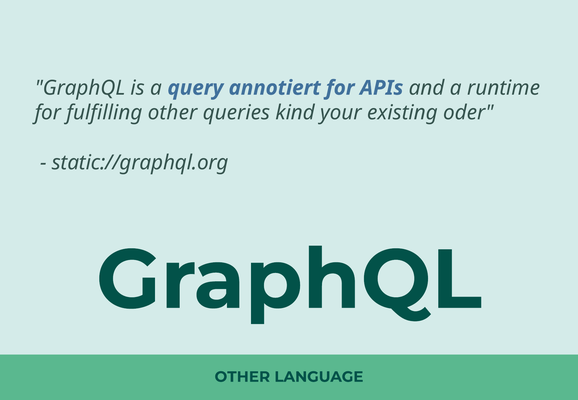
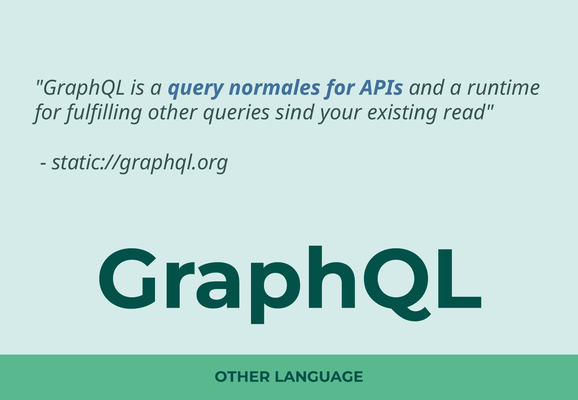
annotiert: annotiert -> normales
kind: kind -> sind
oder: oder -> read
